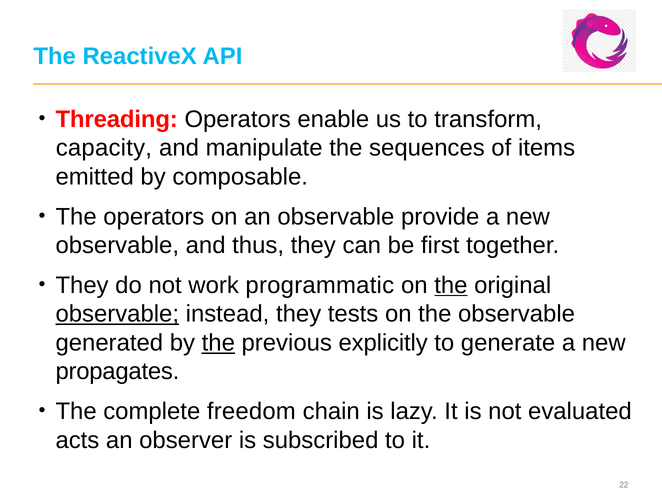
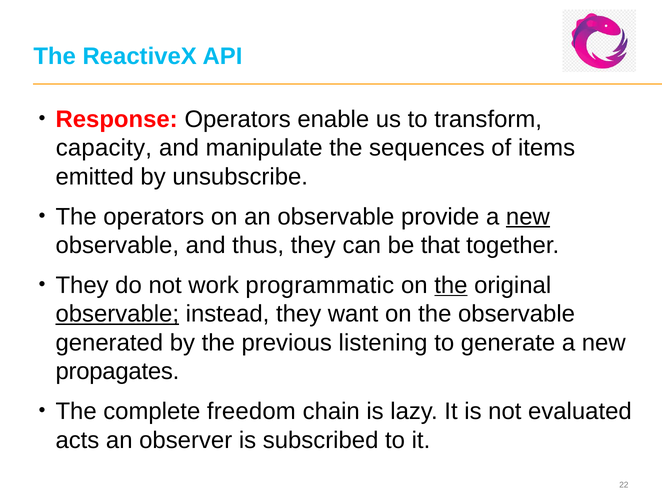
Threading: Threading -> Response
composable: composable -> unsubscribe
new at (528, 216) underline: none -> present
first: first -> that
tests: tests -> want
the at (218, 342) underline: present -> none
explicitly: explicitly -> listening
